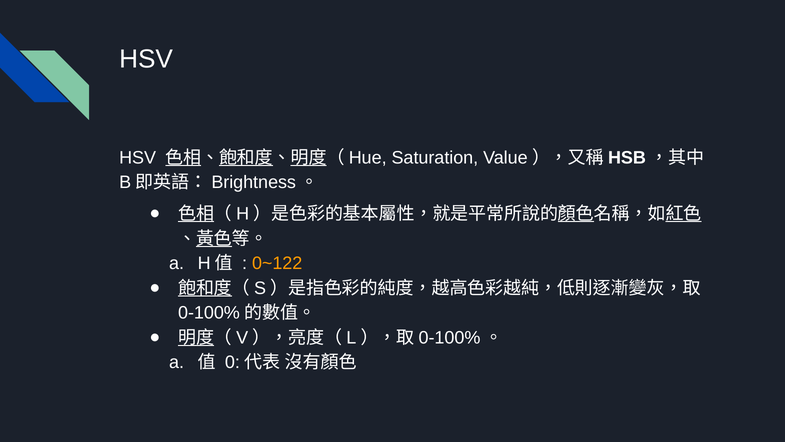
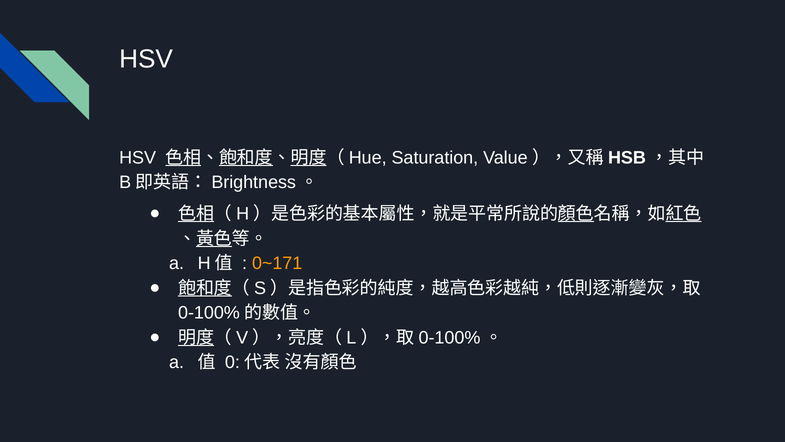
0~122: 0~122 -> 0~171
